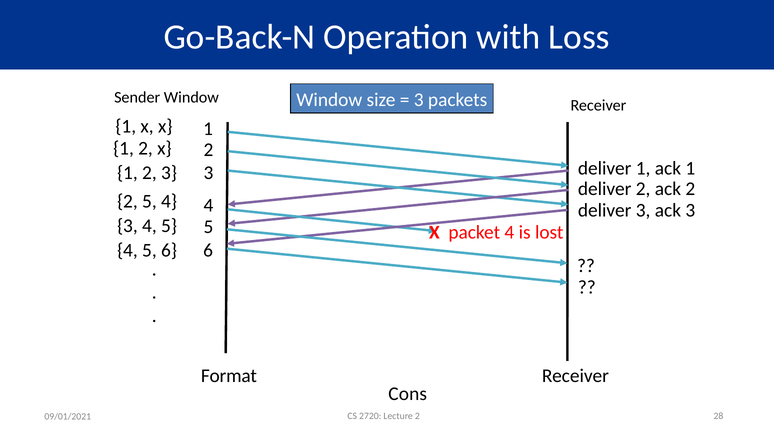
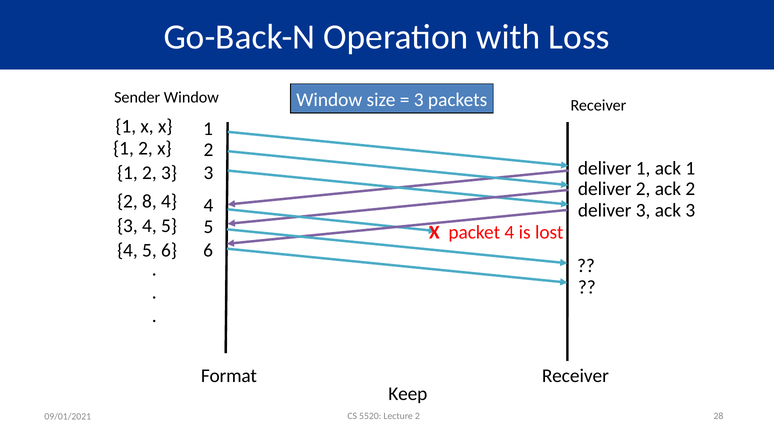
2 5: 5 -> 8
Cons: Cons -> Keep
2720: 2720 -> 5520
